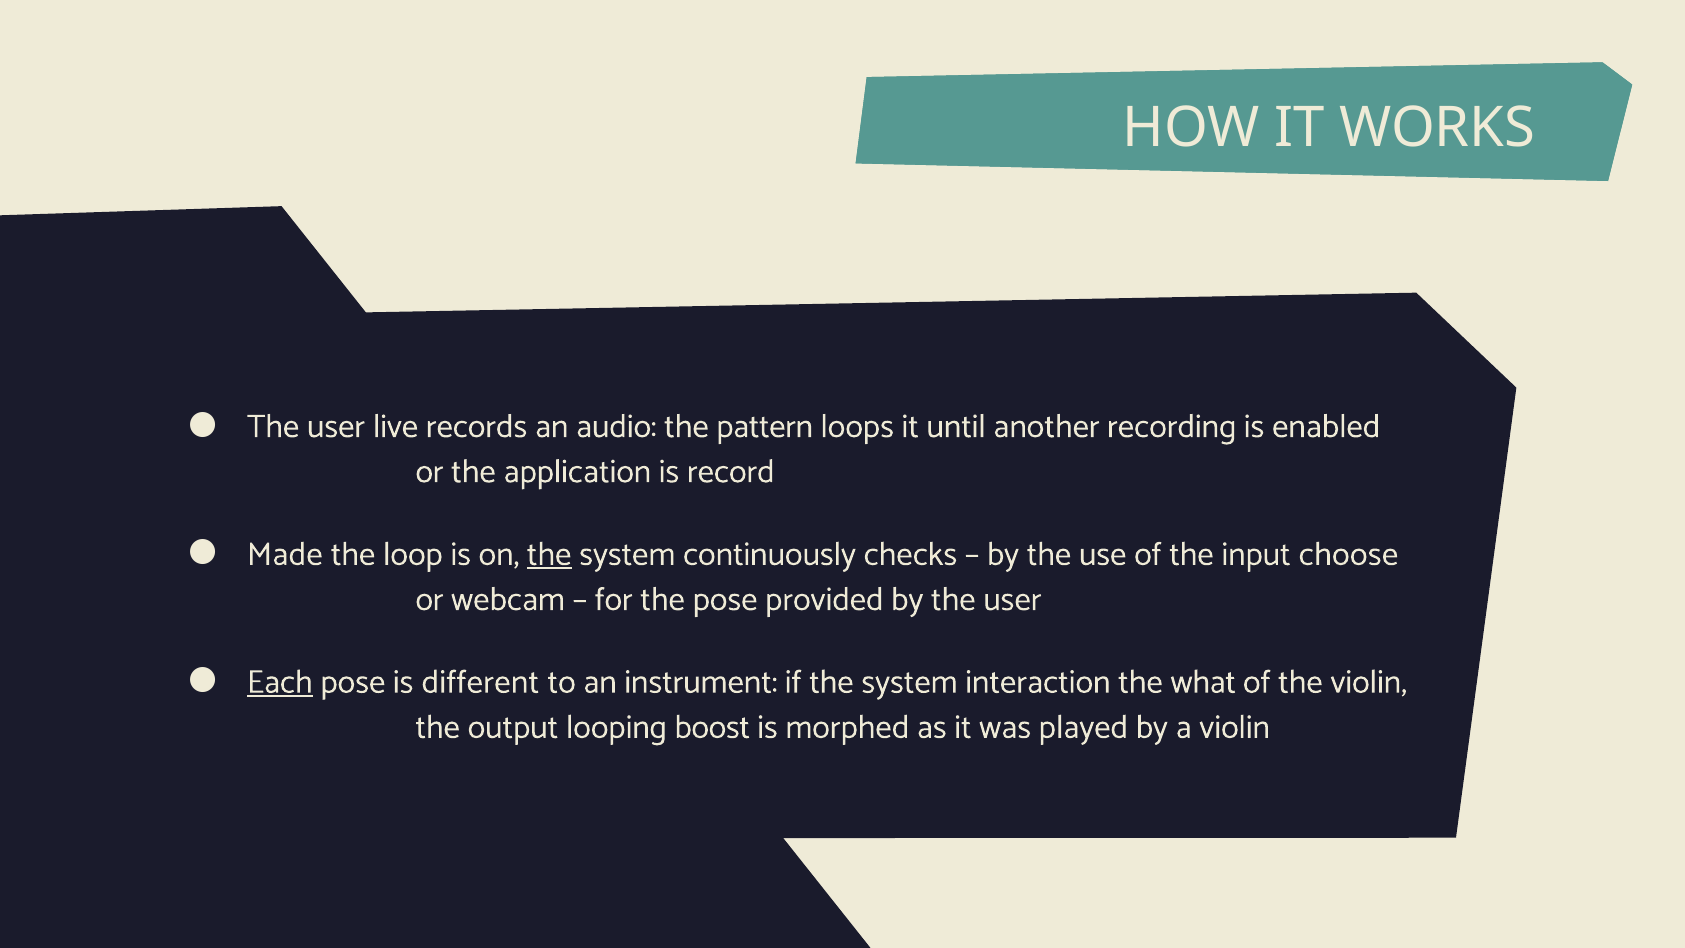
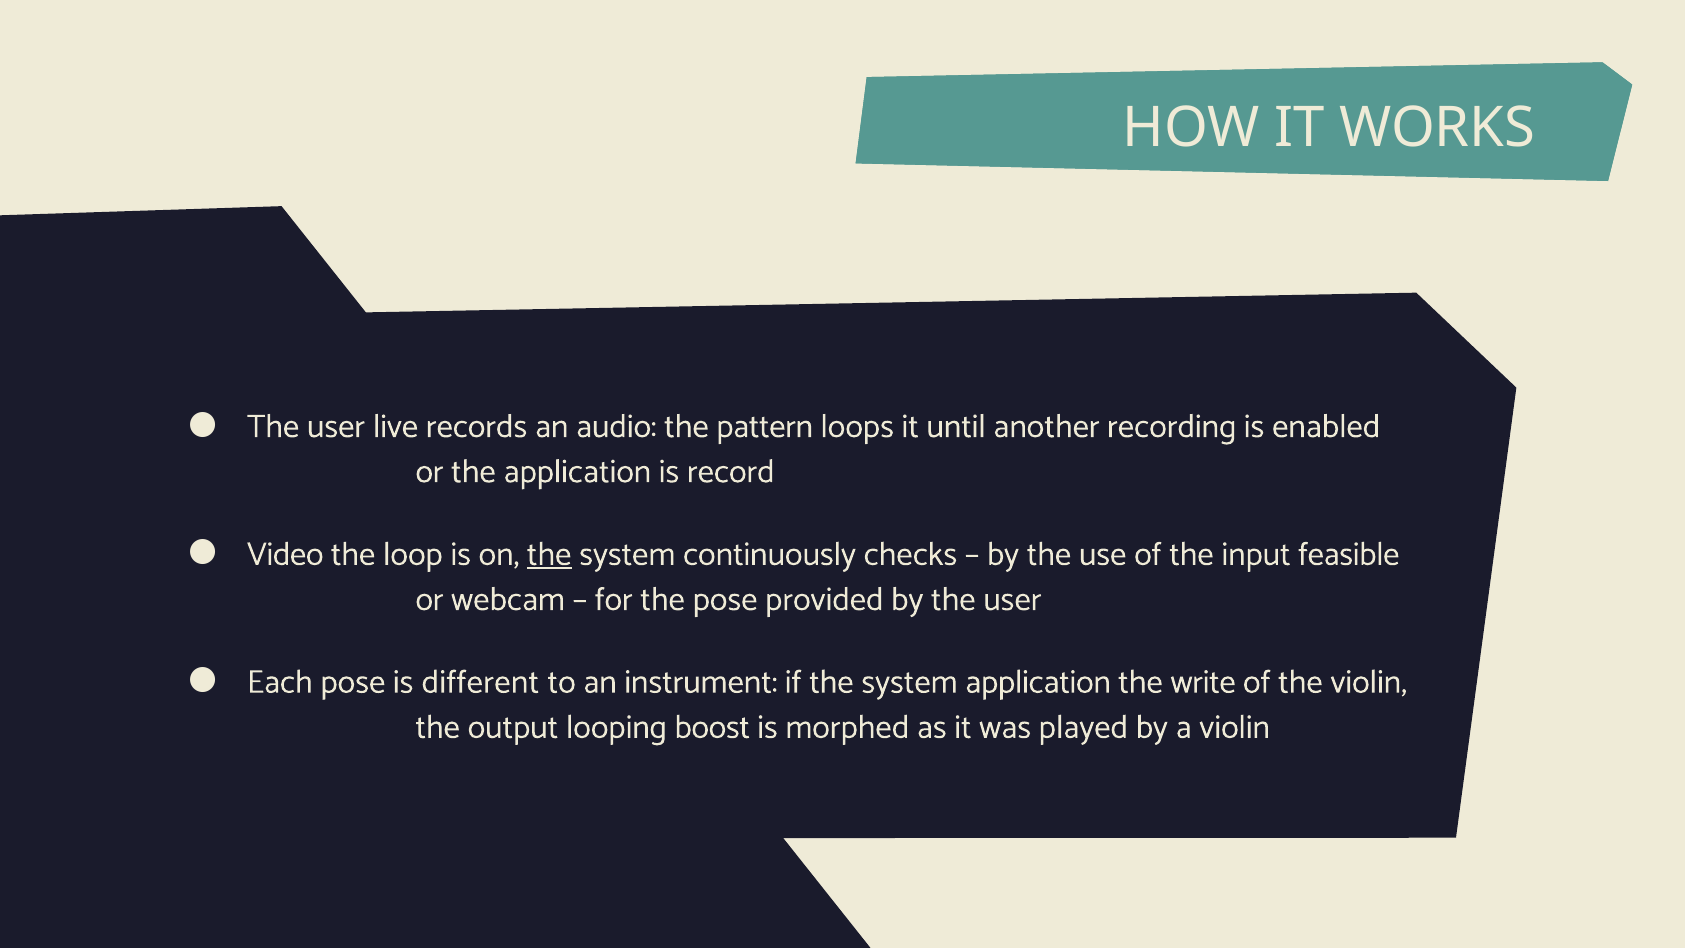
Made: Made -> Video
choose: choose -> feasible
Each underline: present -> none
system interaction: interaction -> application
what: what -> write
